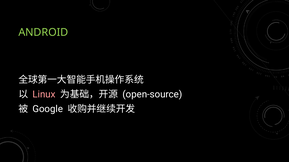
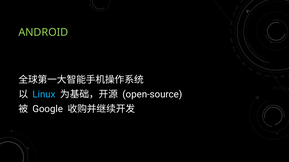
Linux colour: pink -> light blue
